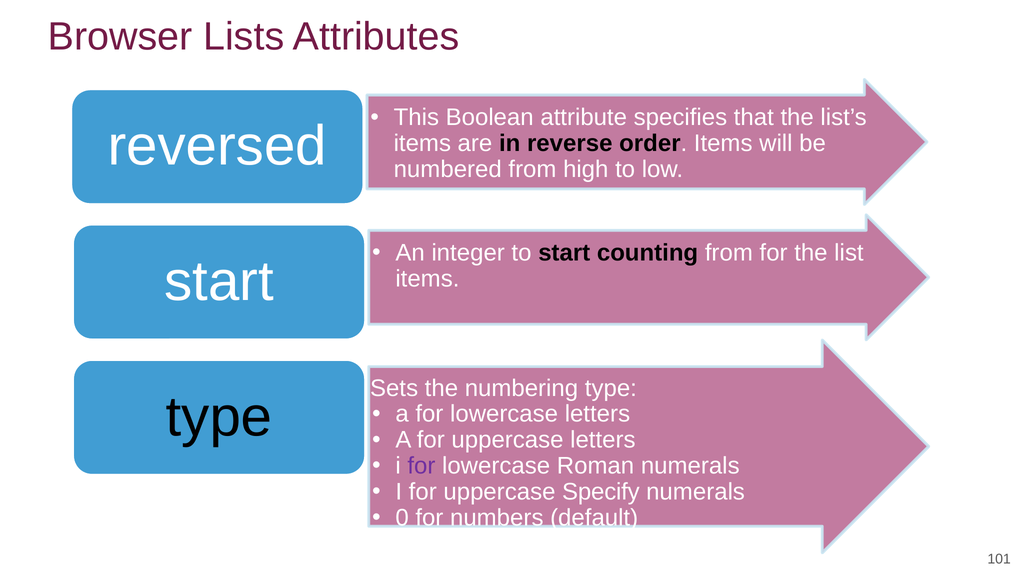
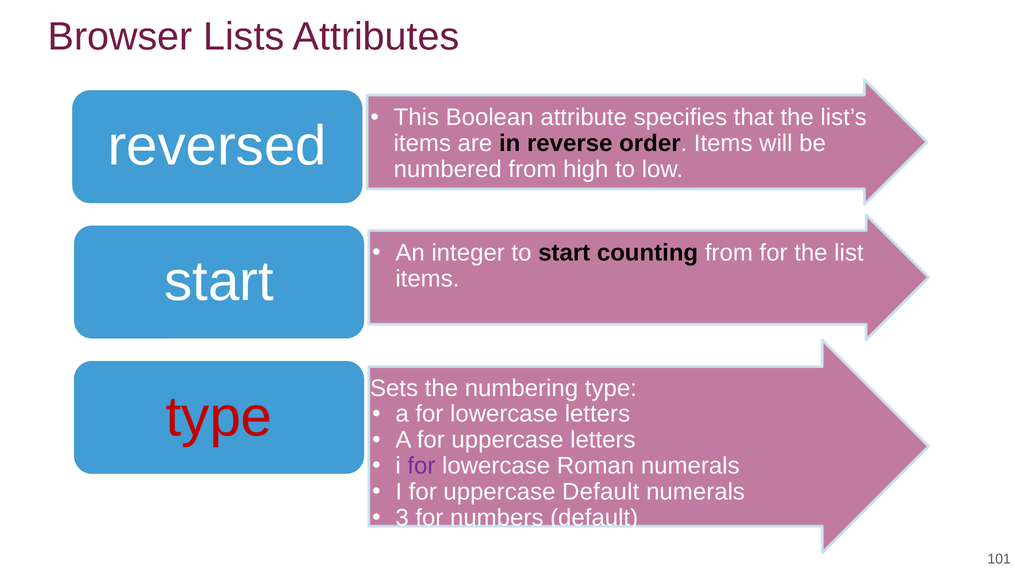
type at (219, 417) colour: black -> red
uppercase Specify: Specify -> Default
0: 0 -> 3
